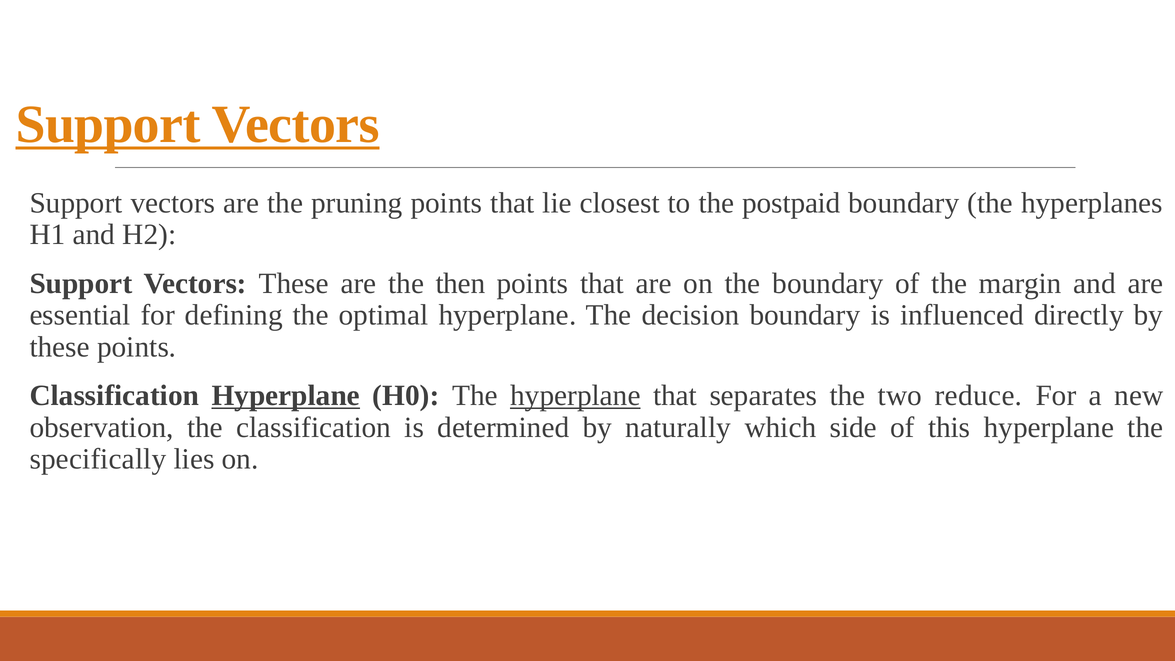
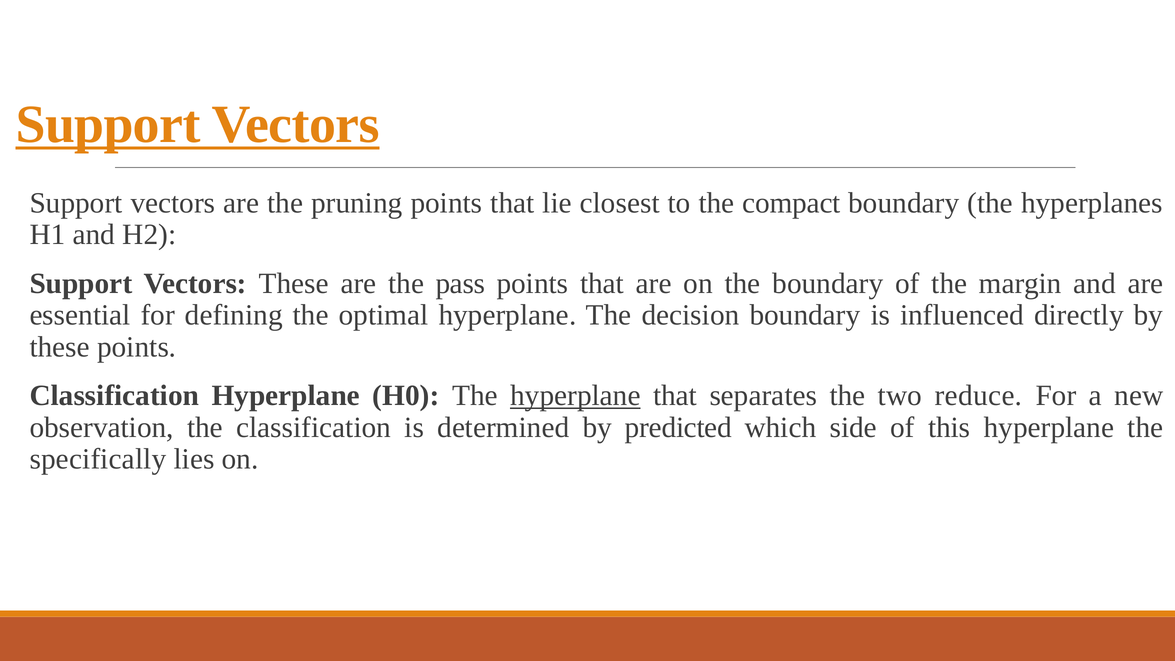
postpaid: postpaid -> compact
then: then -> pass
Hyperplane at (286, 396) underline: present -> none
naturally: naturally -> predicted
